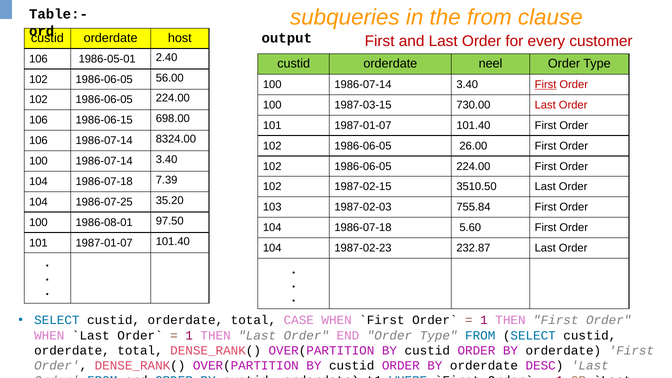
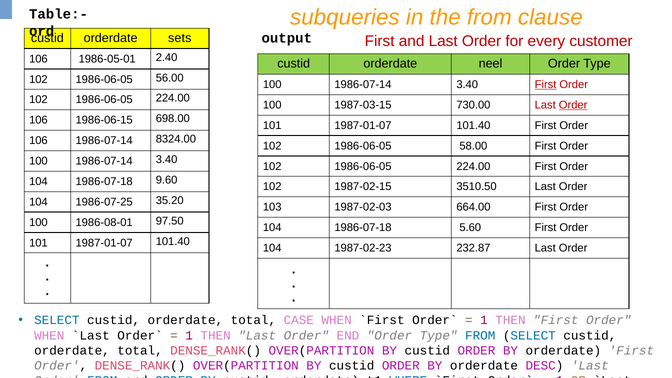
host: host -> sets
Order at (573, 105) underline: none -> present
26.00: 26.00 -> 58.00
7.39: 7.39 -> 9.60
755.84: 755.84 -> 664.00
